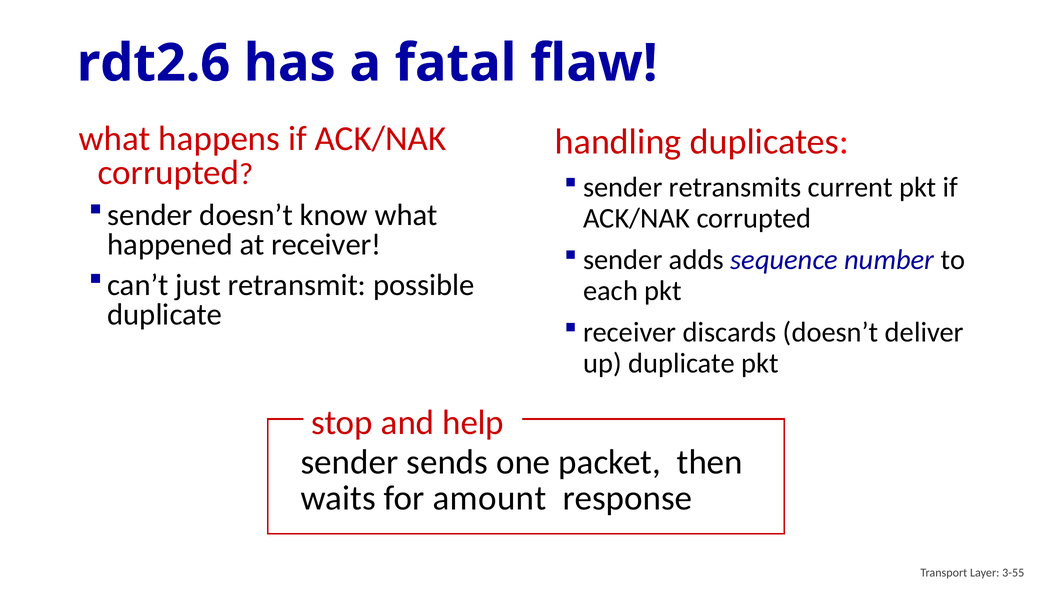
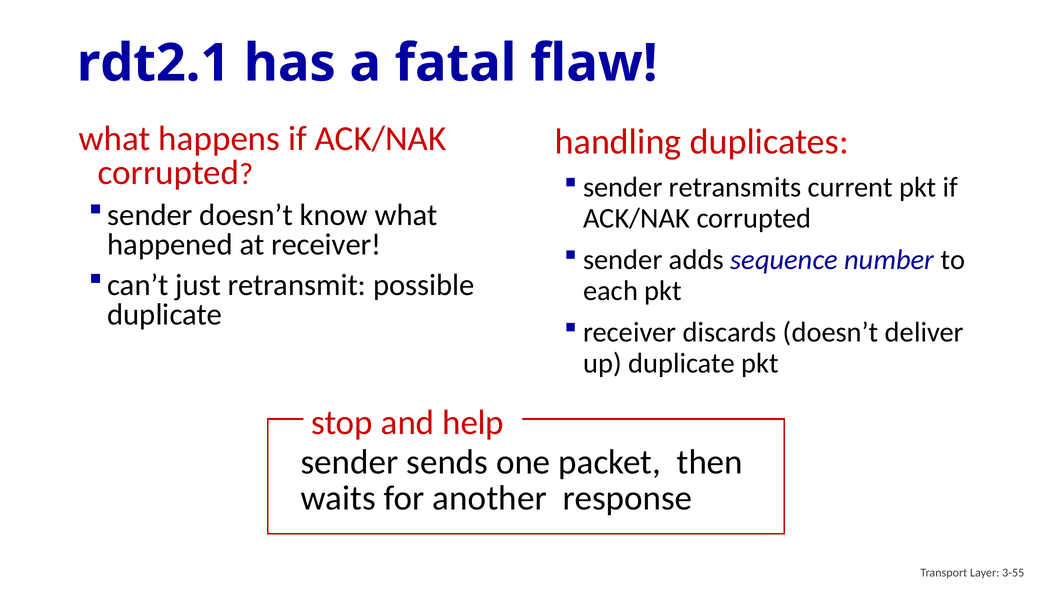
rdt2.6: rdt2.6 -> rdt2.1
amount: amount -> another
